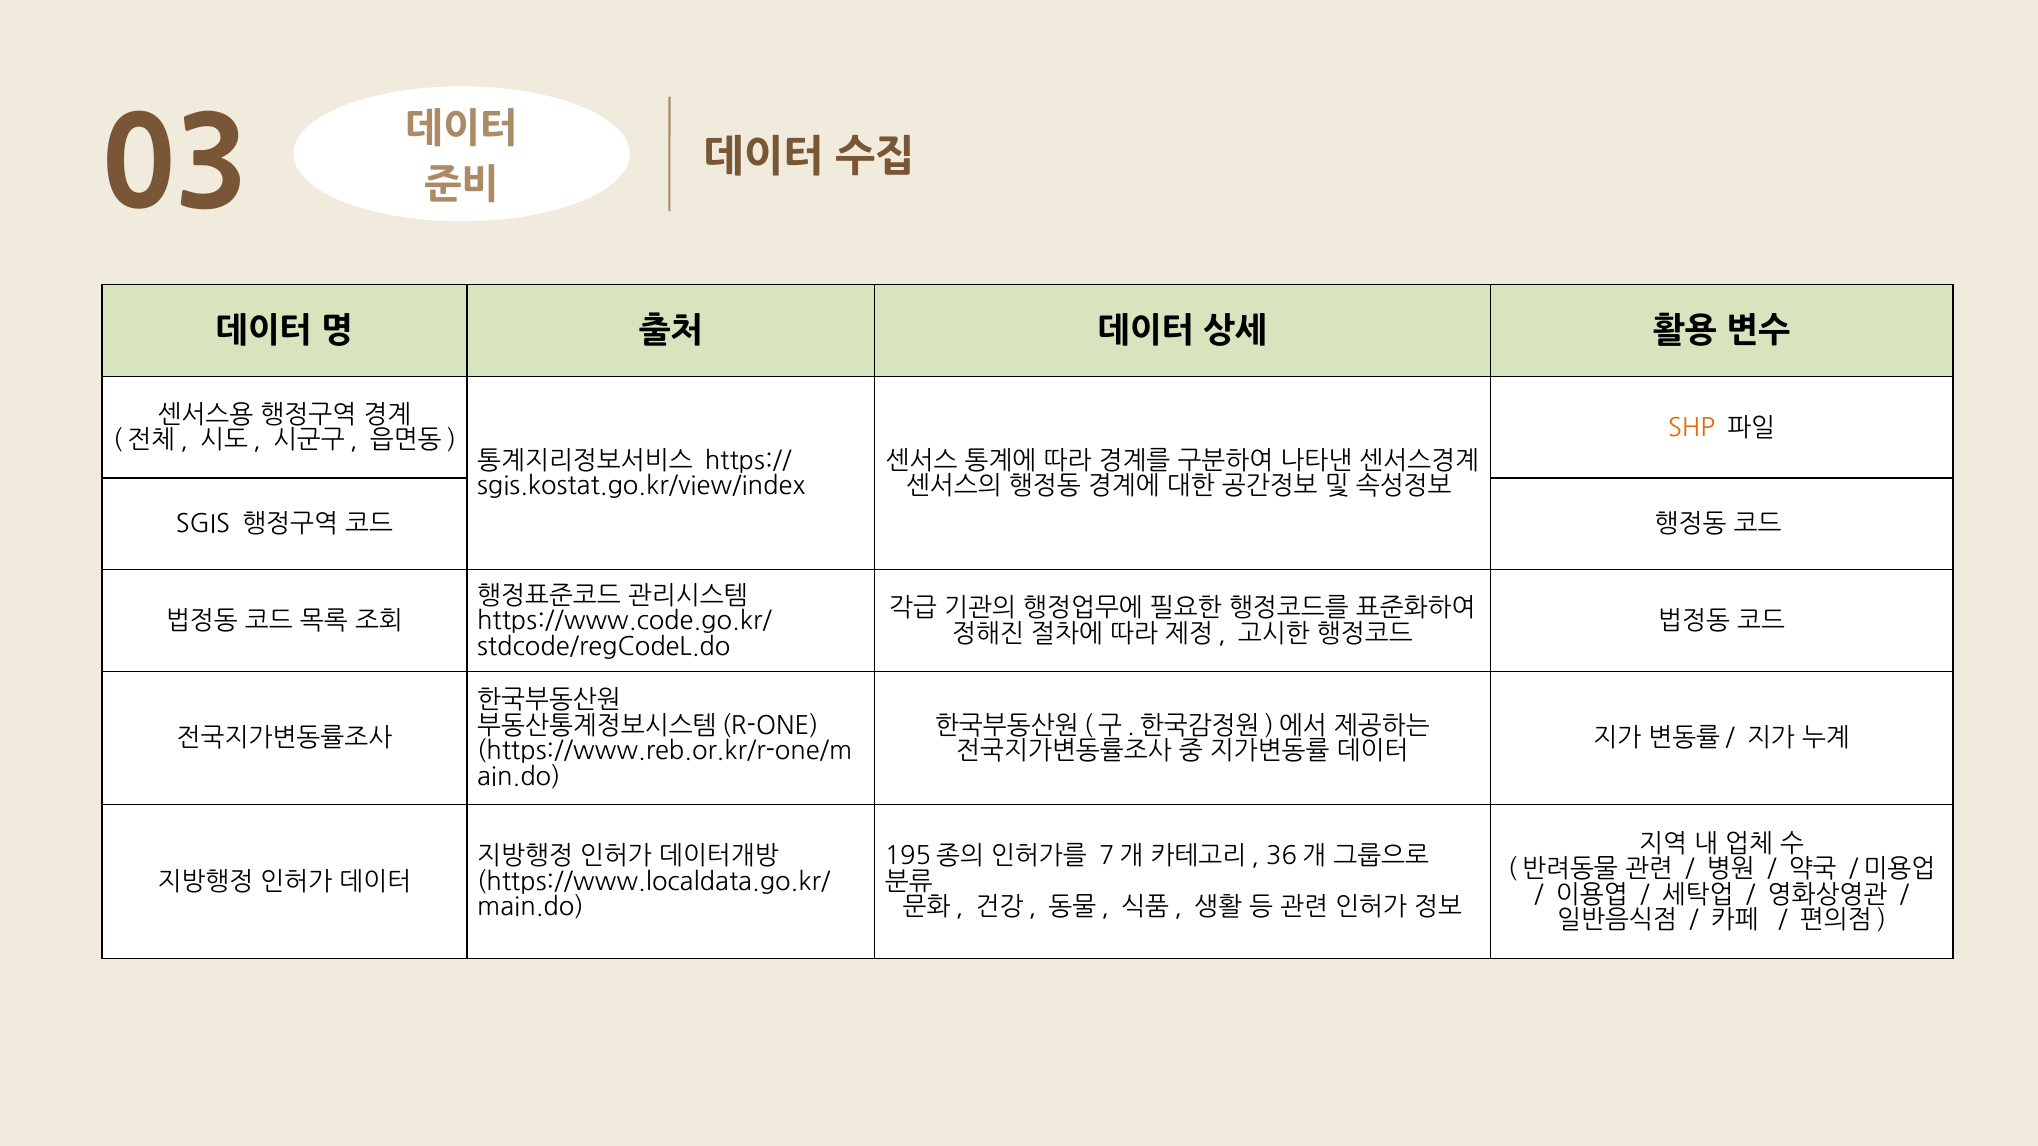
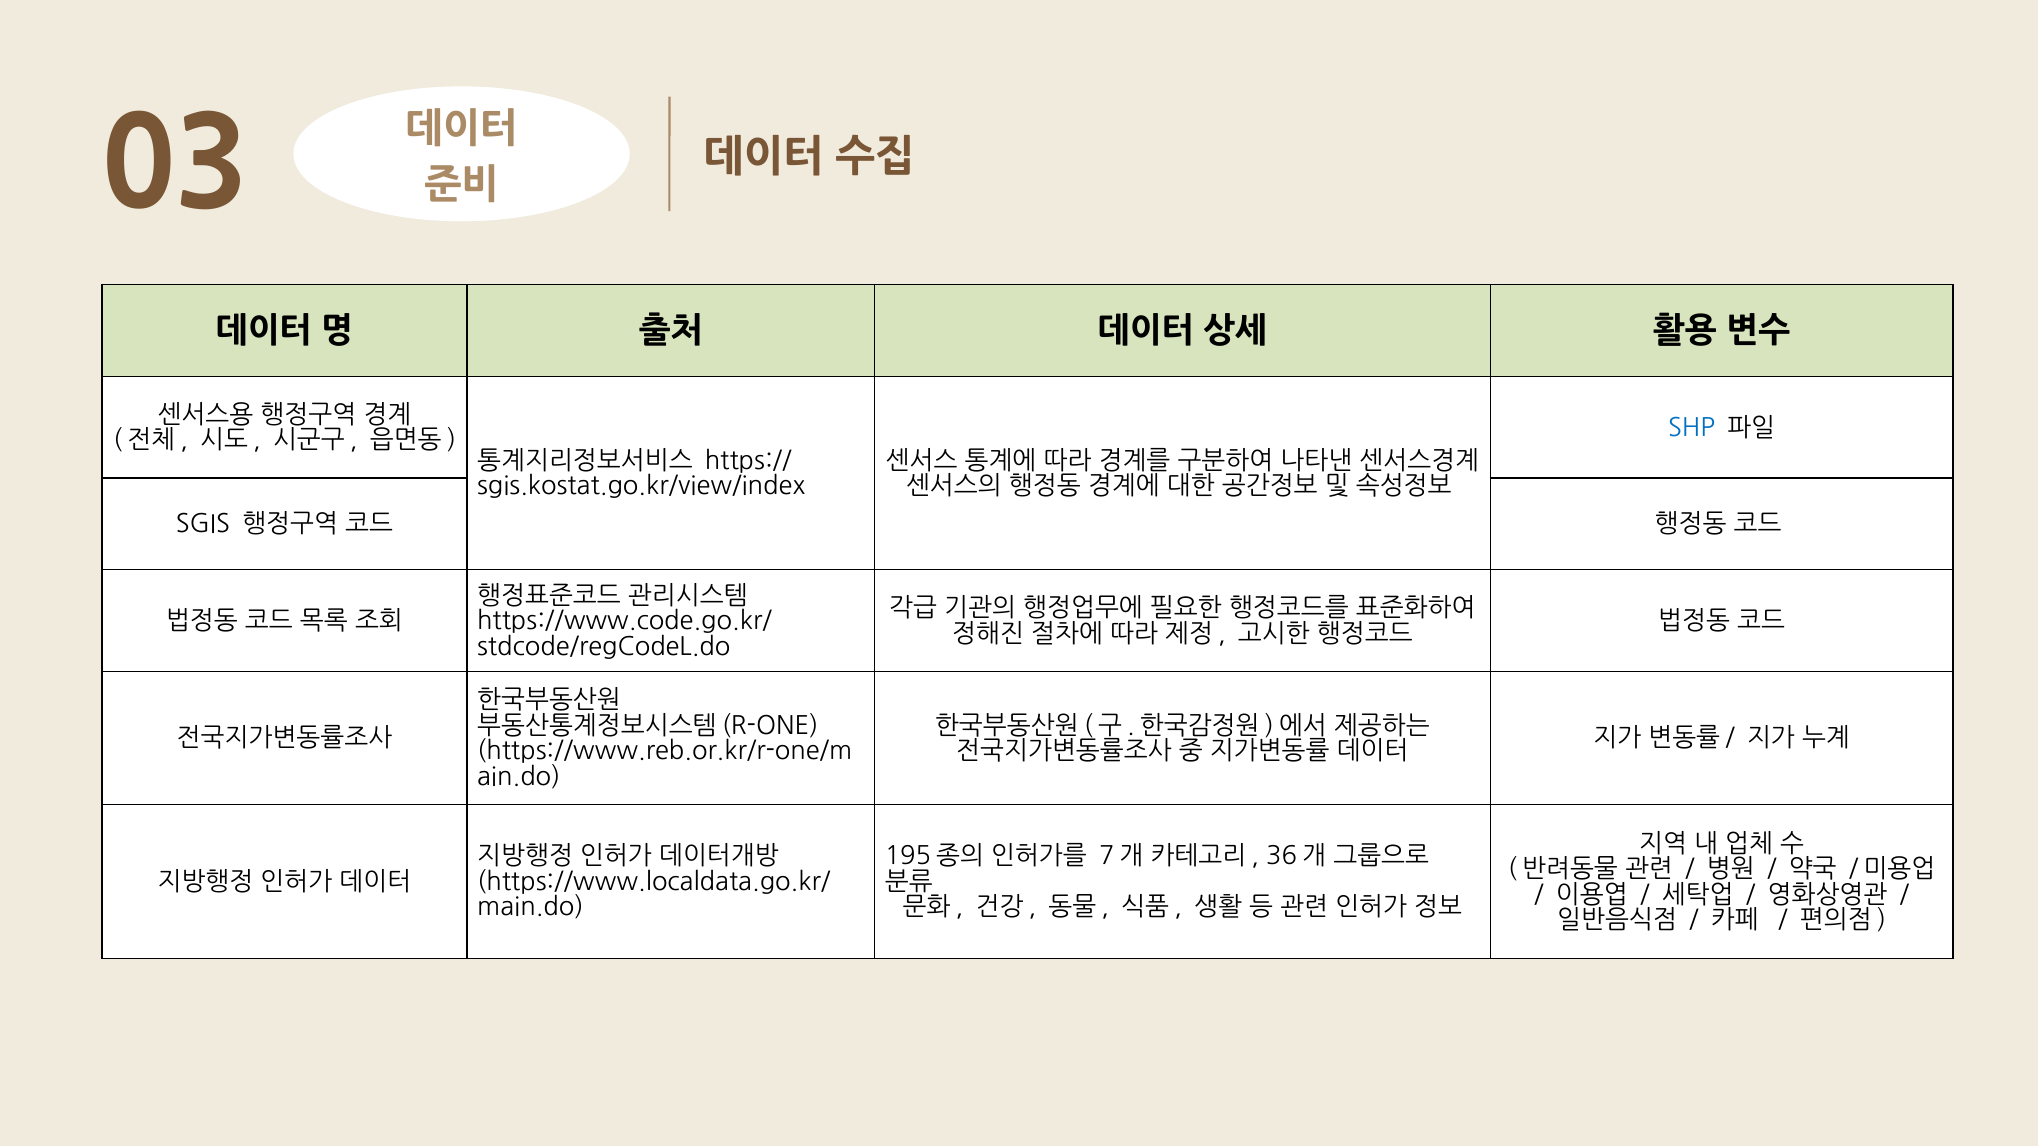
SHP colour: orange -> blue
